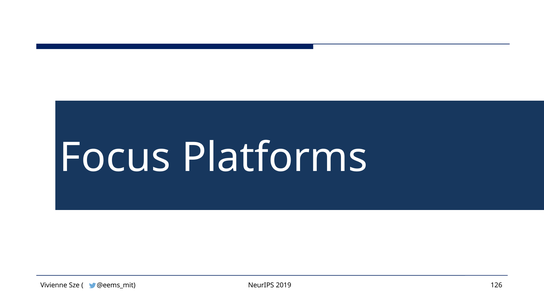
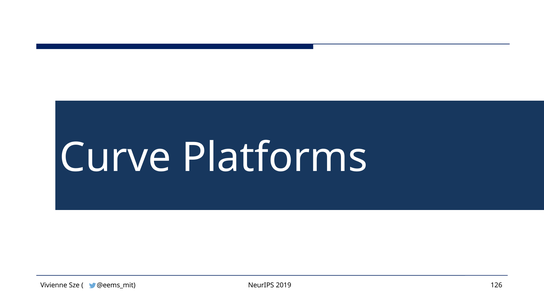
Focus: Focus -> Curve
